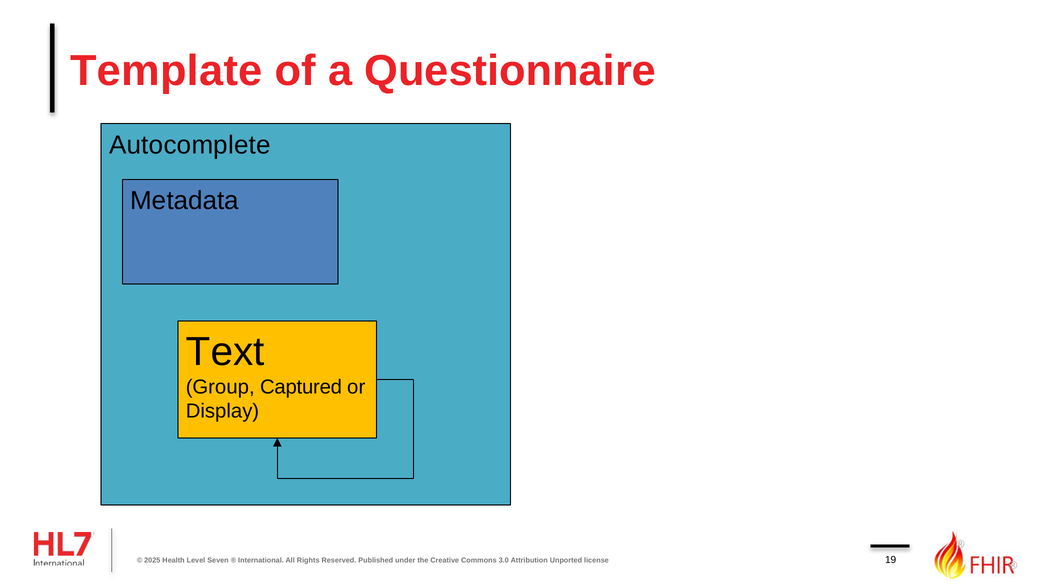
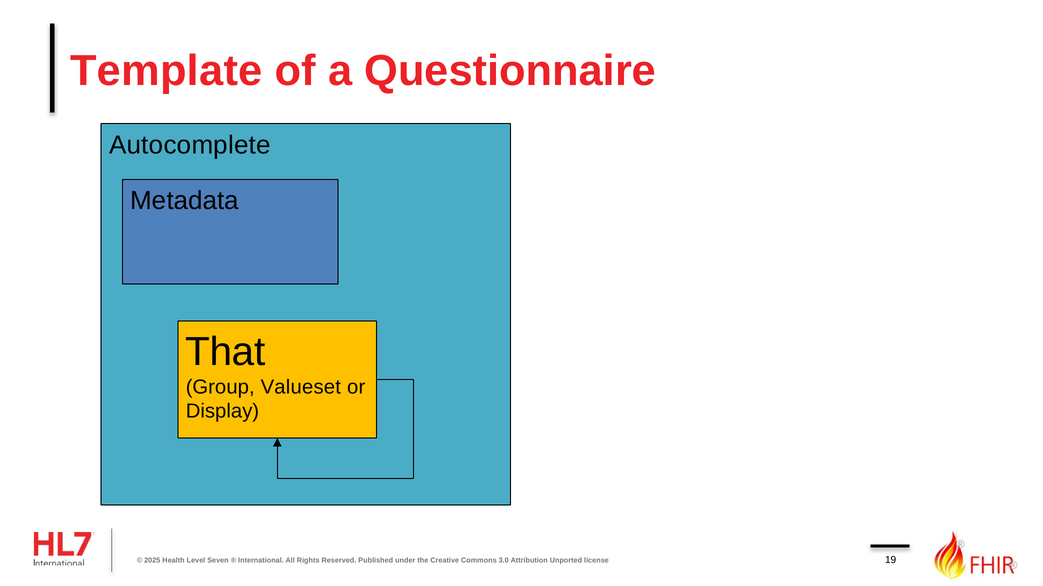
Text: Text -> That
Captured: Captured -> Valueset
